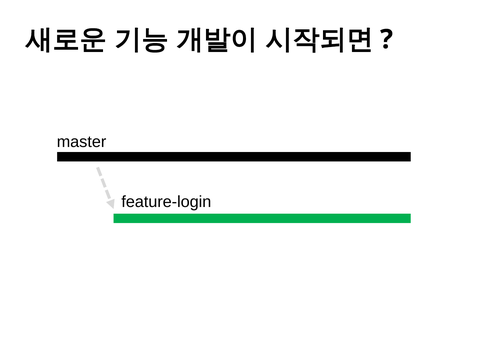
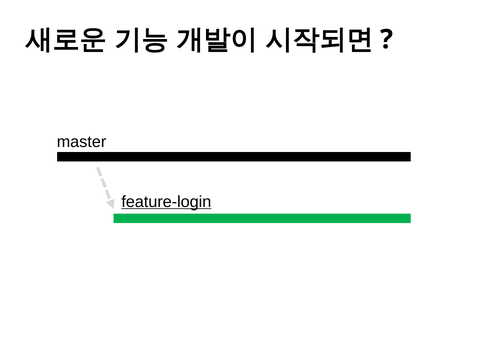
feature-login underline: none -> present
